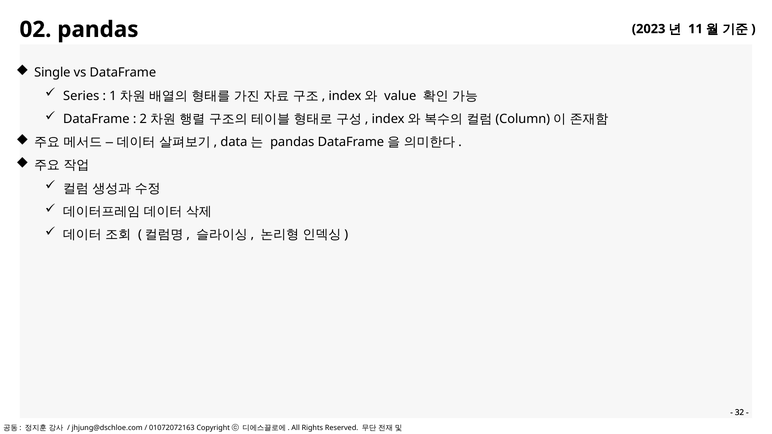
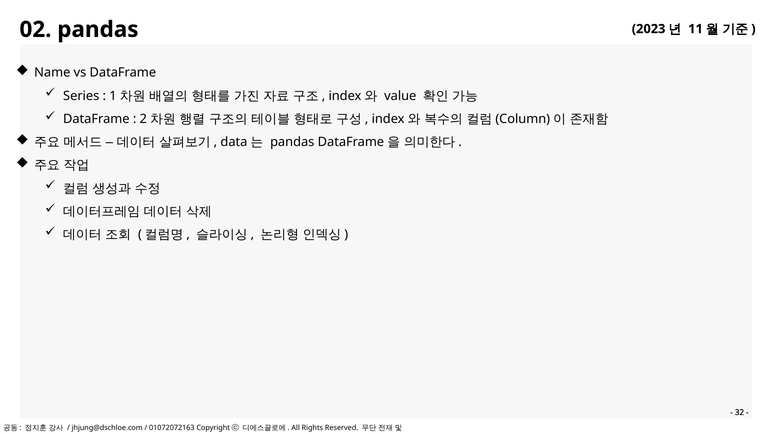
Single: Single -> Name
